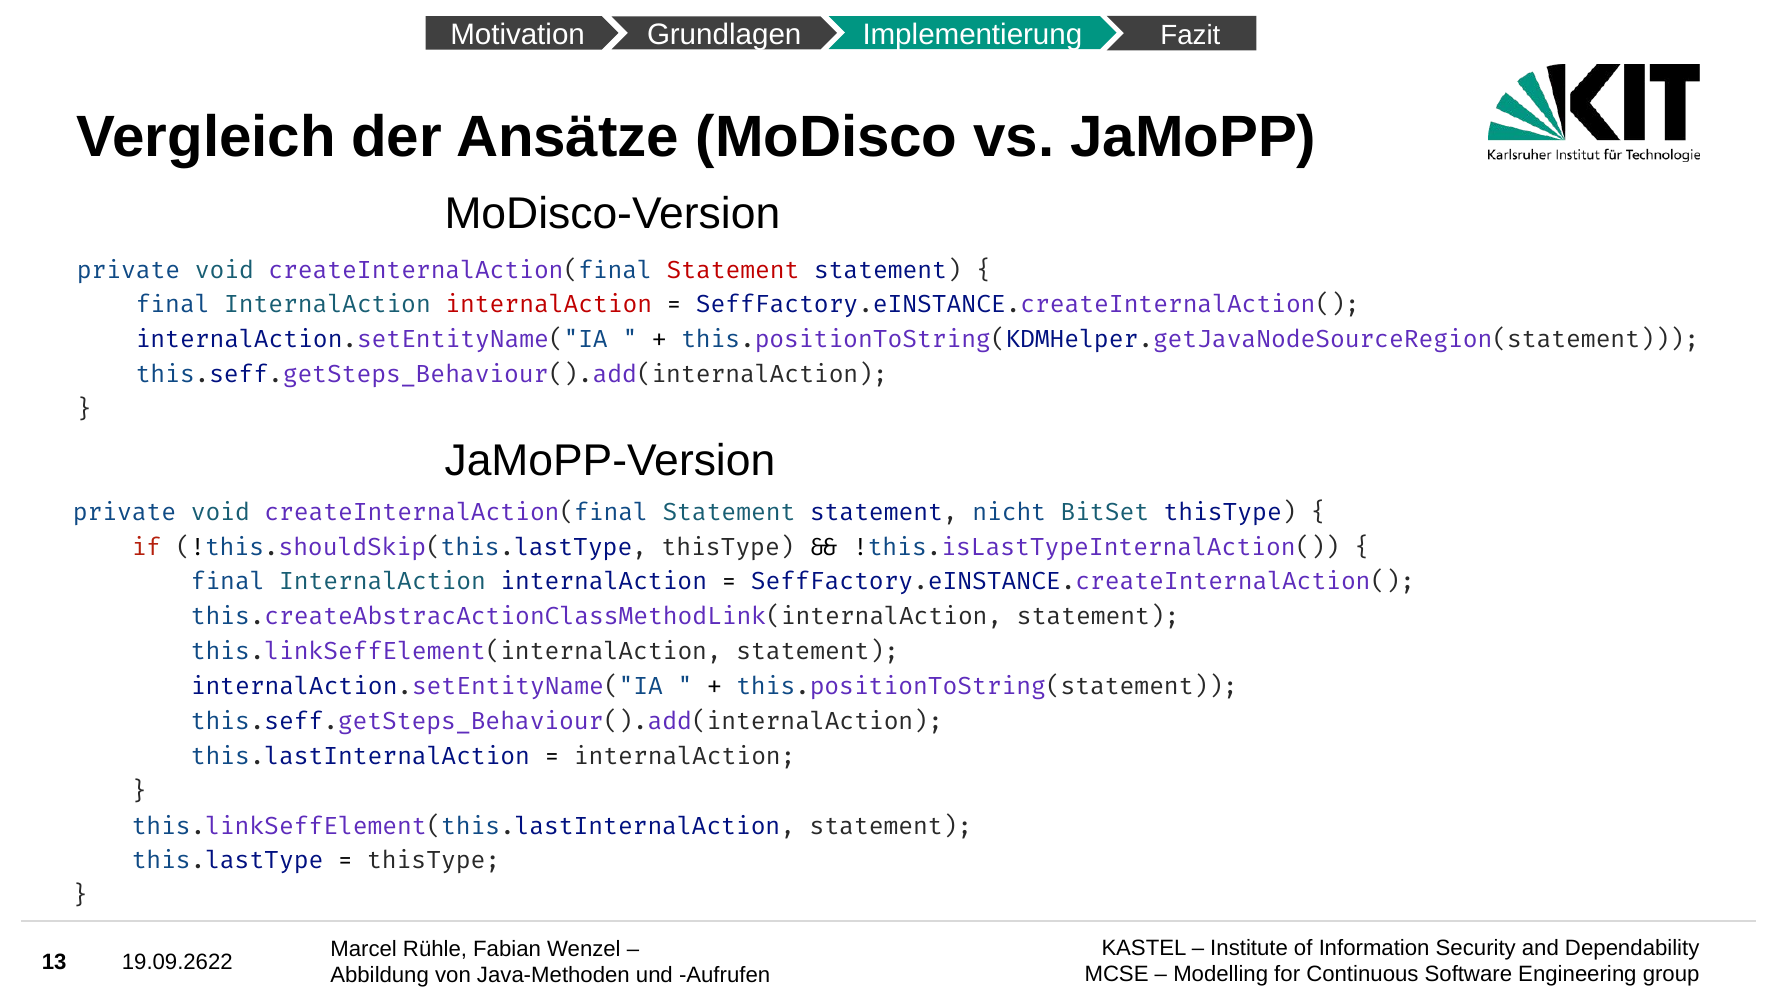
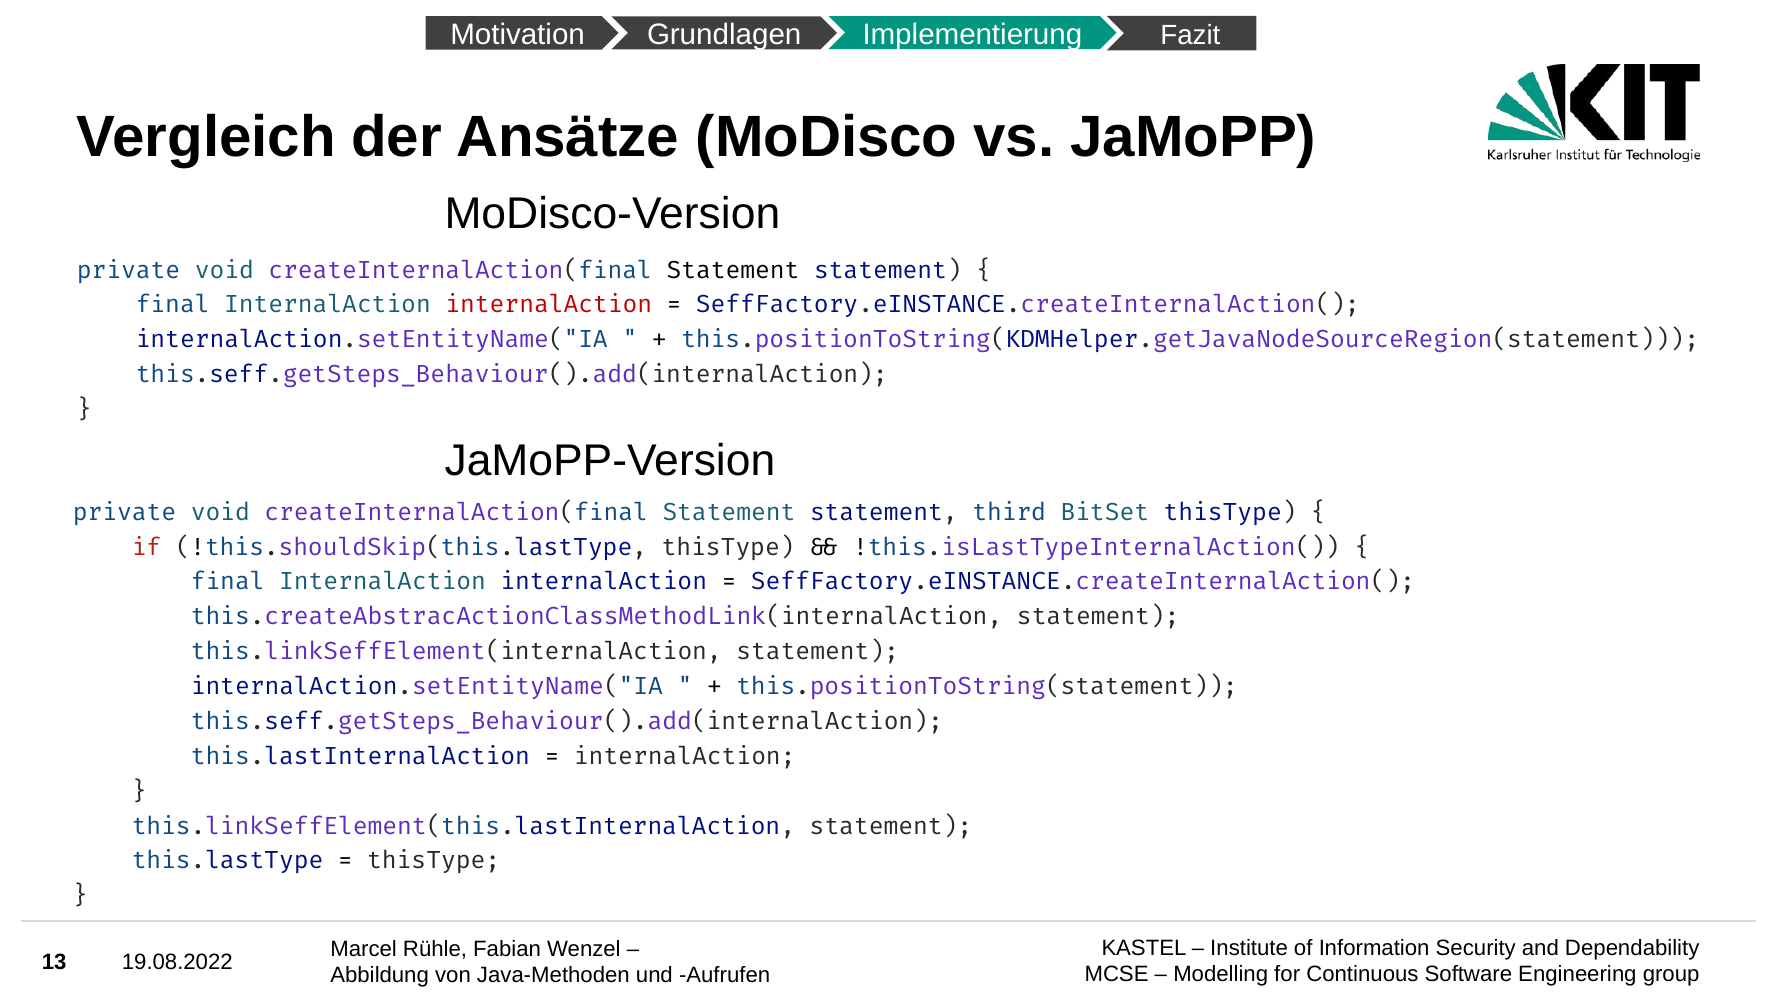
Statement at (733, 270) colour: red -> black
nicht: nicht -> third
19.09.2622: 19.09.2622 -> 19.08.2022
